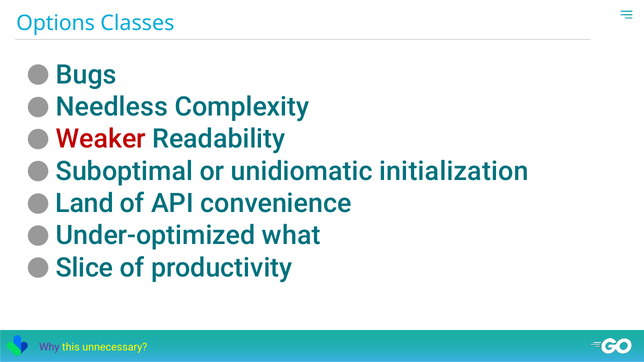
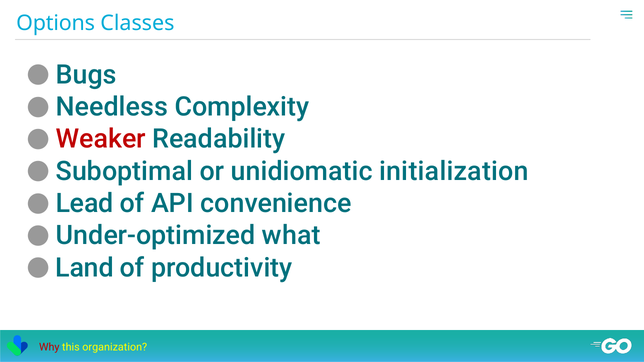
Land: Land -> Lead
Slice: Slice -> Land
Why colour: purple -> red
unnecessary: unnecessary -> organization
